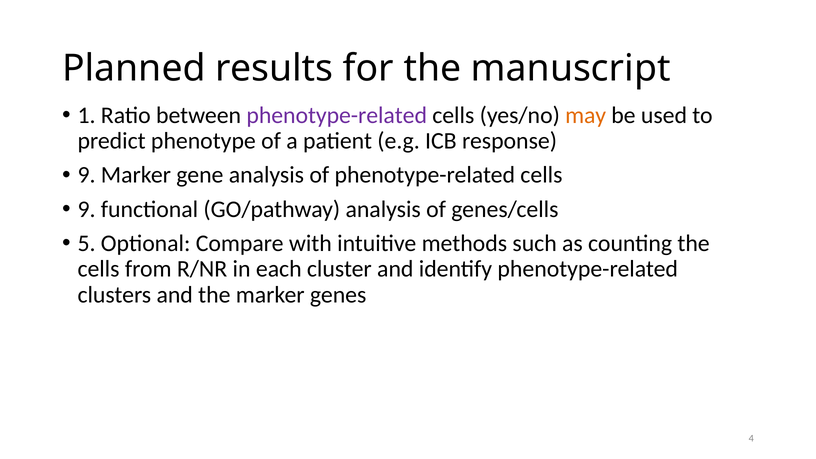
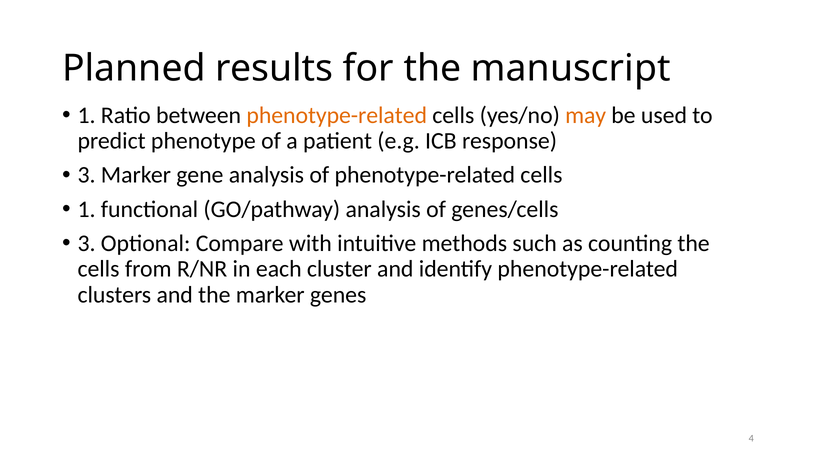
phenotype-related at (337, 115) colour: purple -> orange
9 at (87, 175): 9 -> 3
9 at (87, 209): 9 -> 1
5 at (87, 243): 5 -> 3
